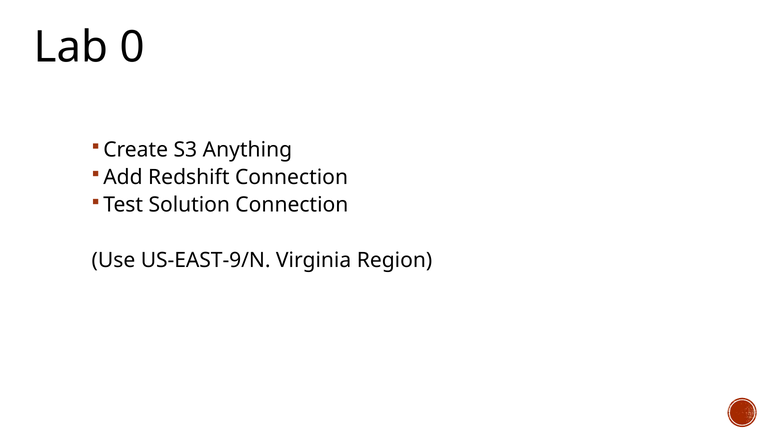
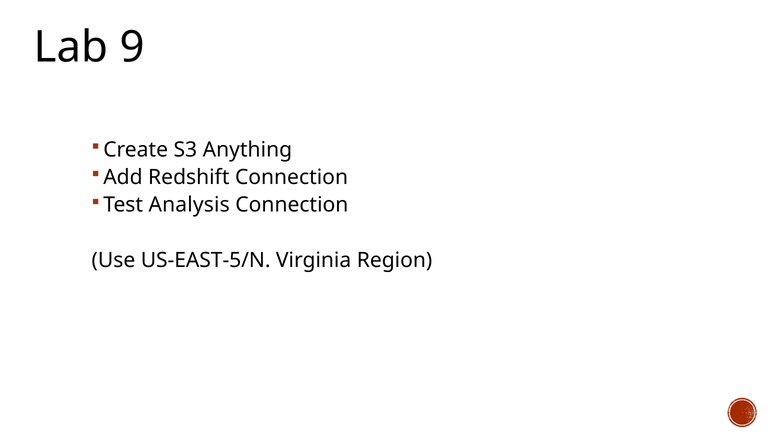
0: 0 -> 9
Solution: Solution -> Analysis
US-EAST-9/N: US-EAST-9/N -> US-EAST-5/N
